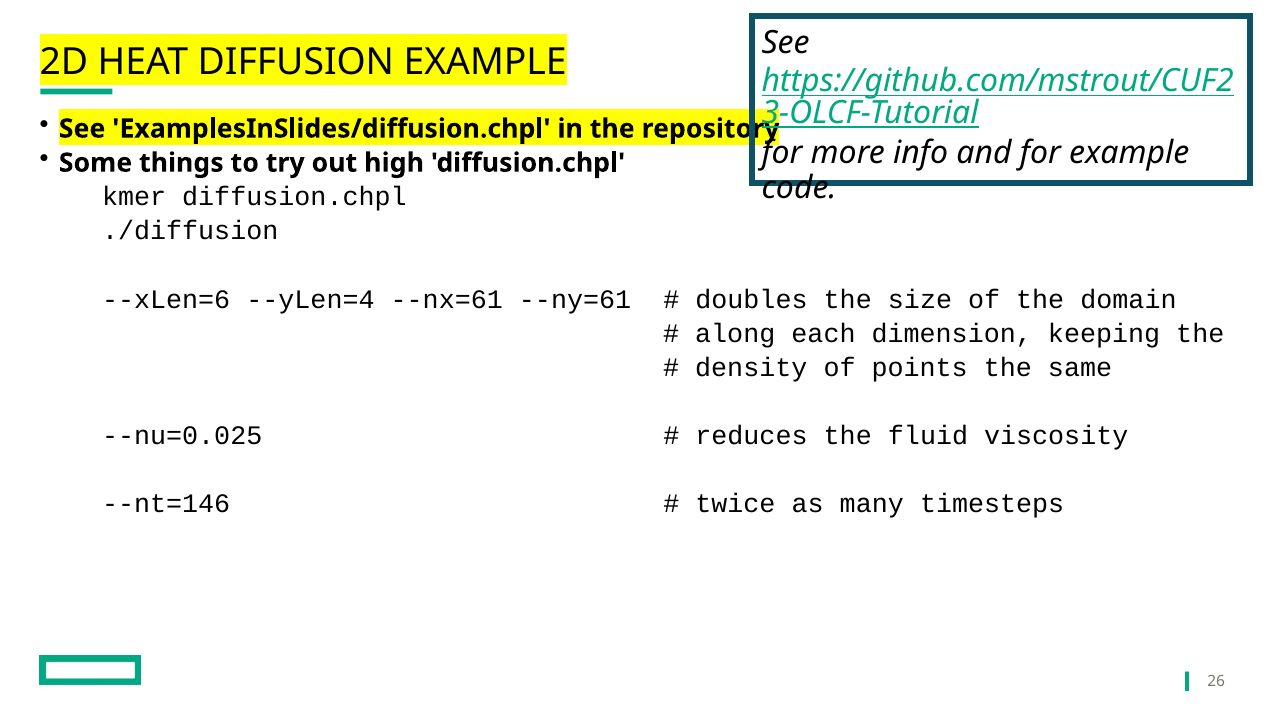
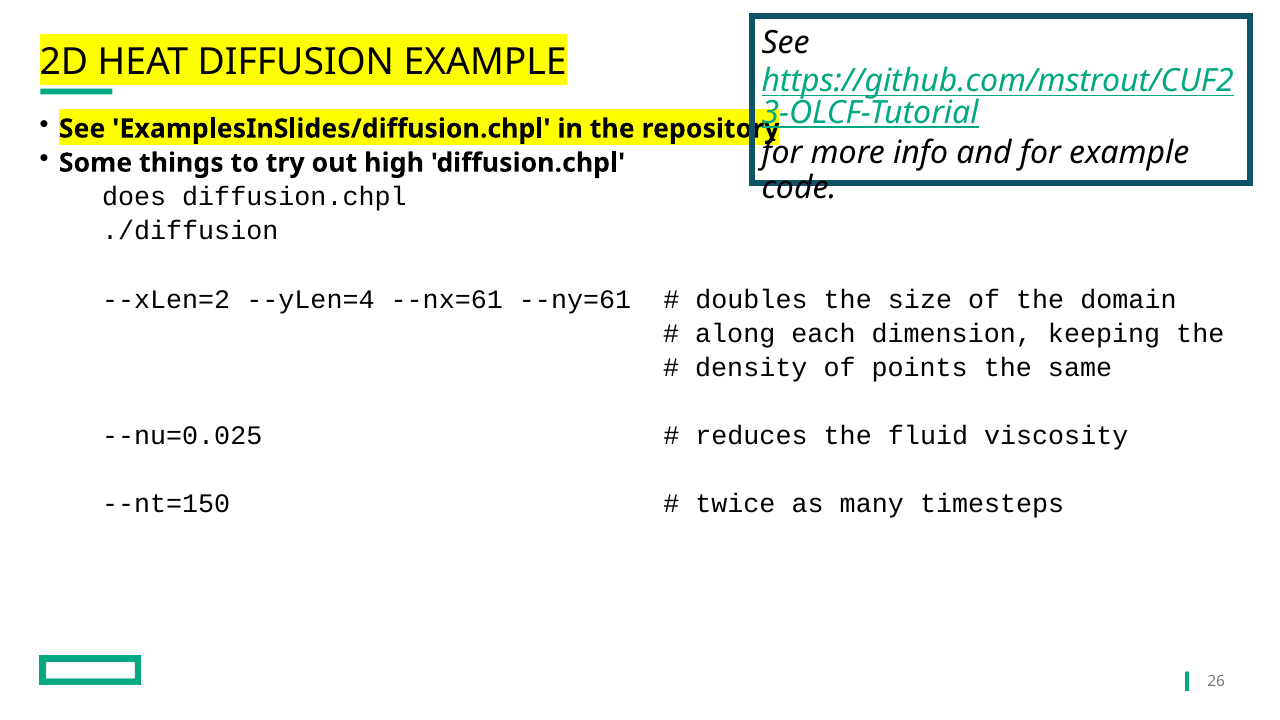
kmer: kmer -> does
--xLen=6: --xLen=6 -> --xLen=2
--nt=146: --nt=146 -> --nt=150
